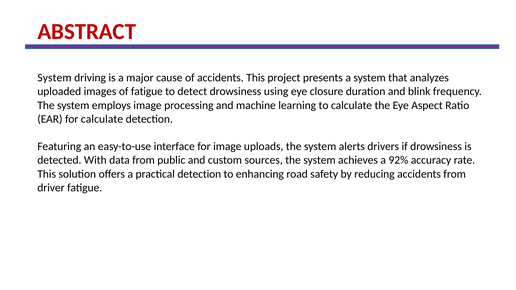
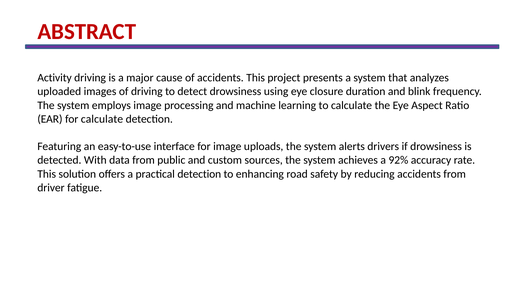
System at (54, 78): System -> Activity
of fatigue: fatigue -> driving
